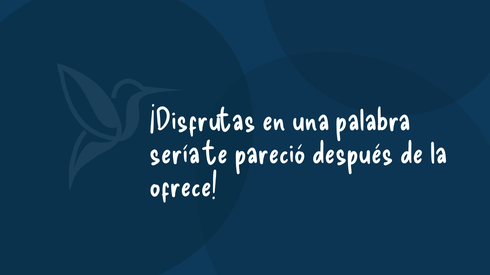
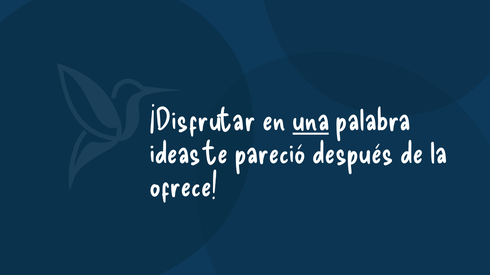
¡Disfrutas: ¡Disfrutas -> ¡Disfrutar
una underline: none -> present
sería: sería -> ideas
